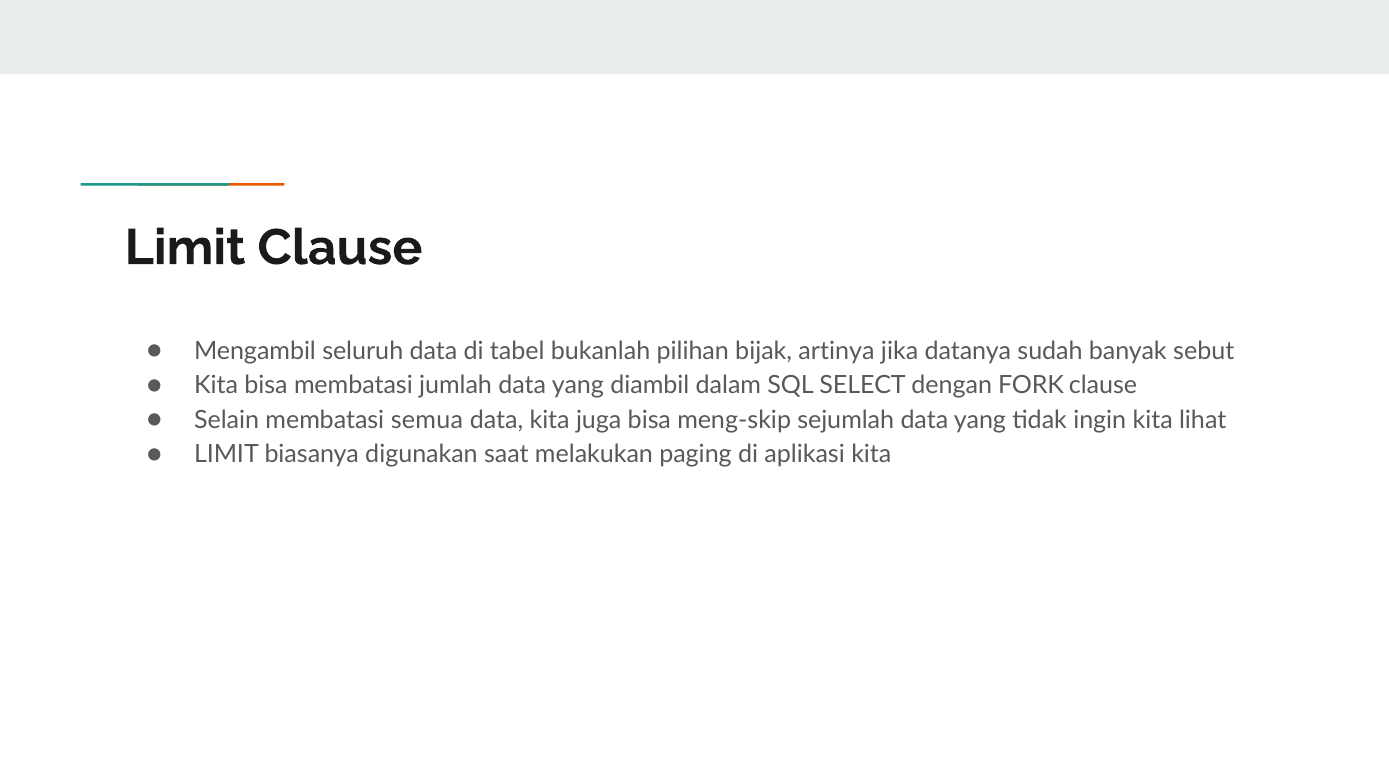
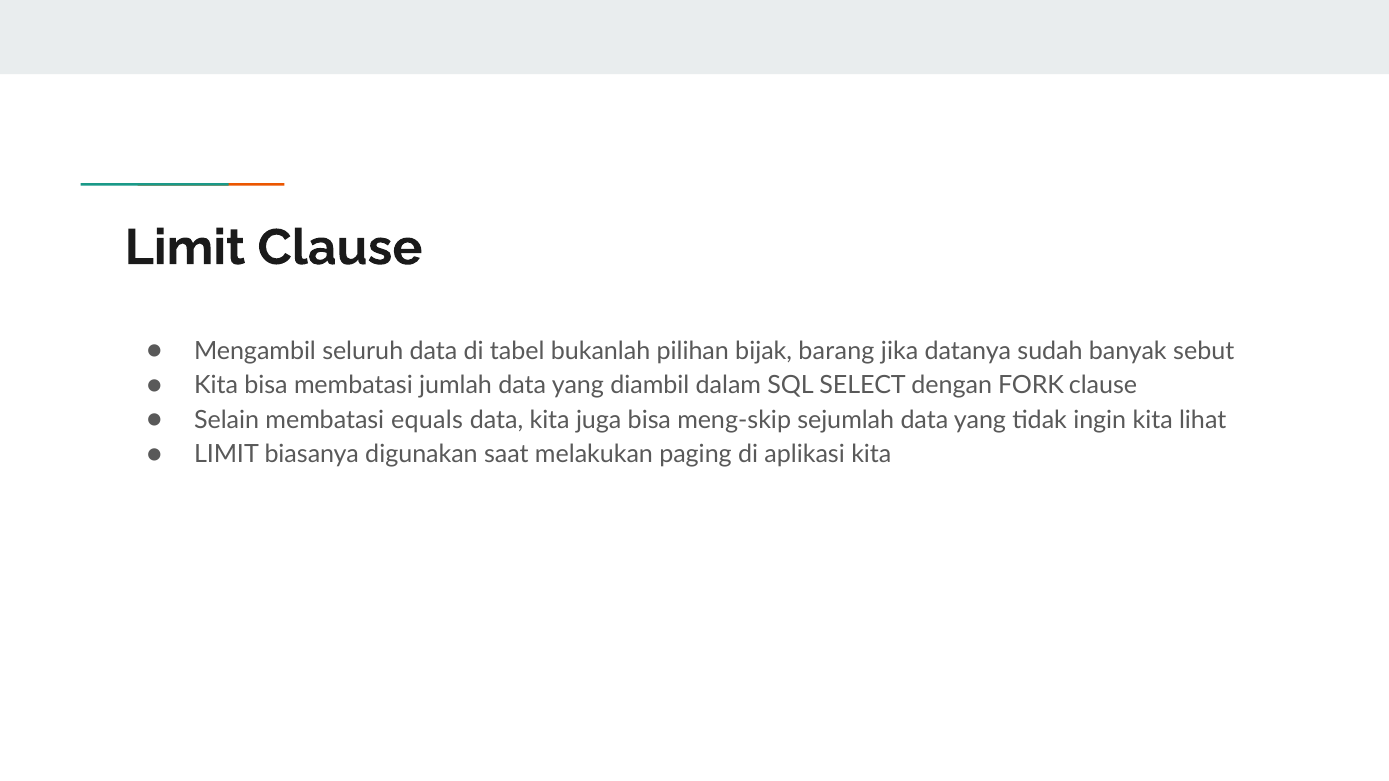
artinya: artinya -> barang
semua: semua -> equals
